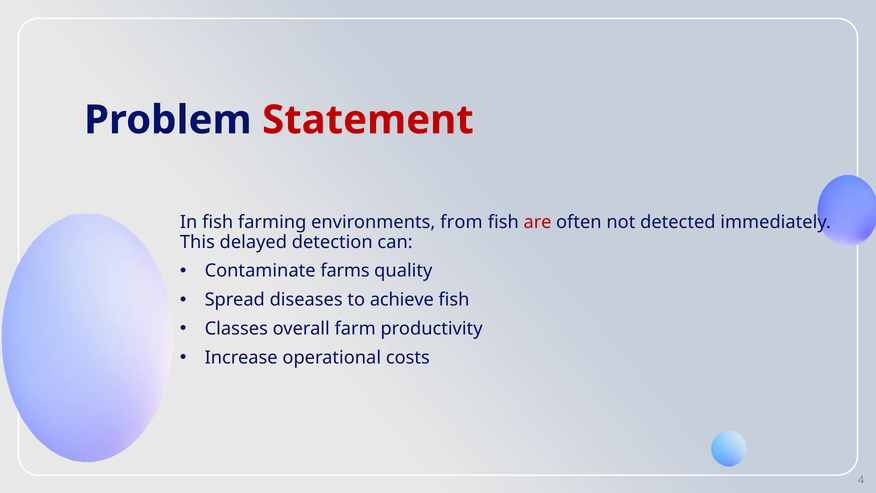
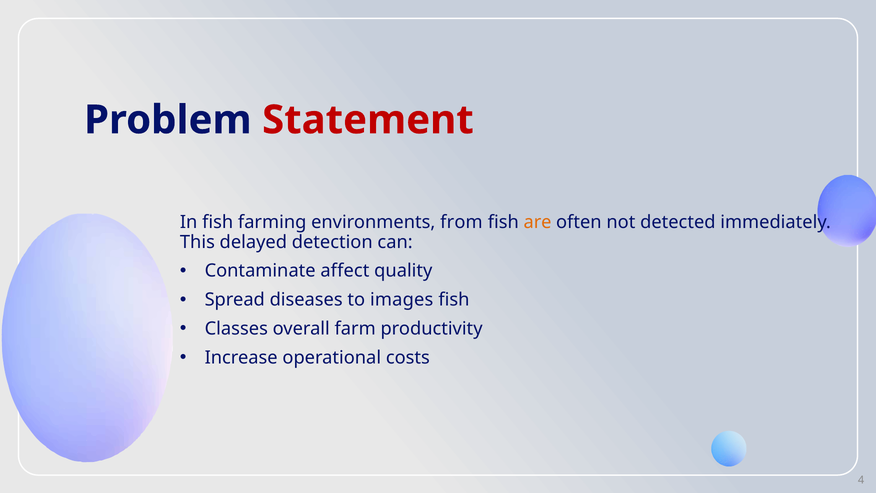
are colour: red -> orange
farms: farms -> affect
achieve: achieve -> images
